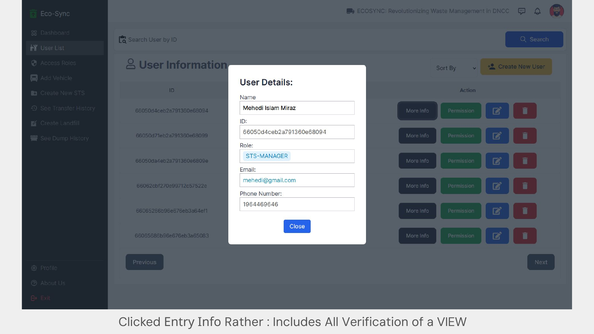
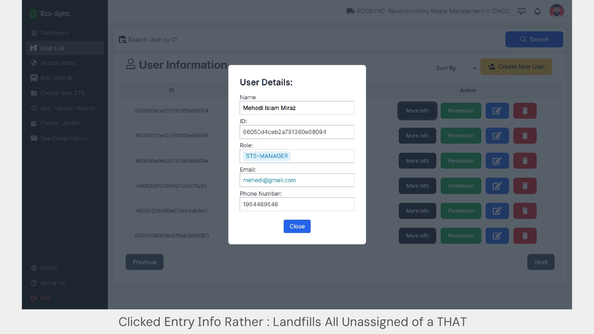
Includes: Includes -> Landfills
Verification: Verification -> Unassigned
VIEW: VIEW -> THAT
